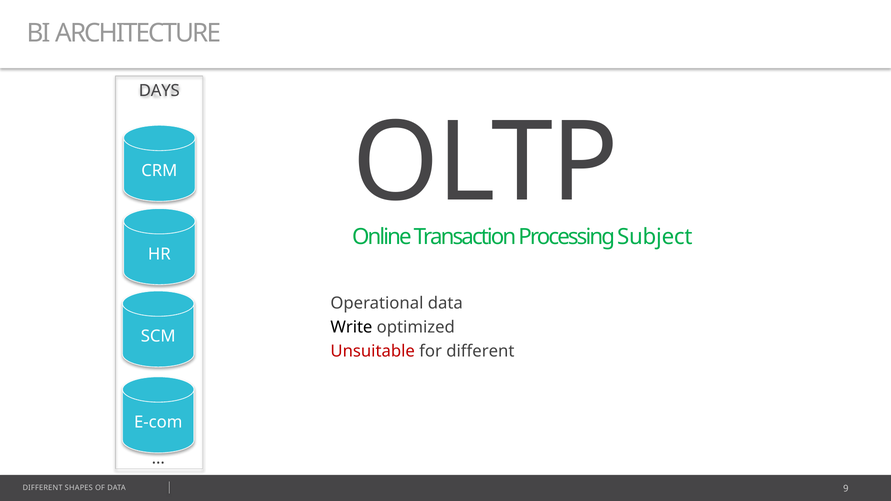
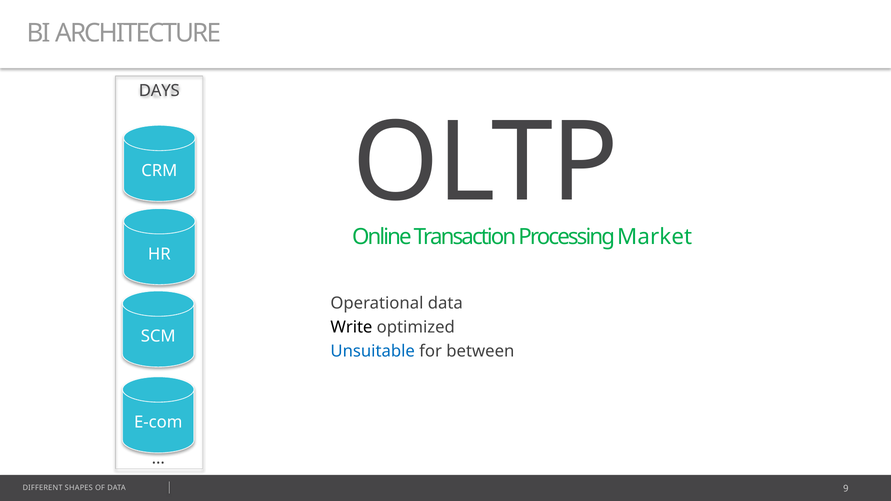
Subject: Subject -> Market
Unsuitable colour: red -> blue
for different: different -> between
